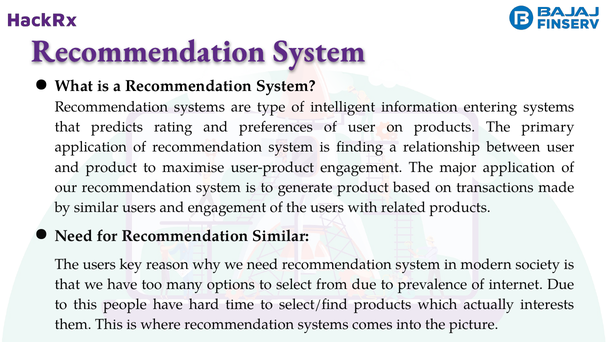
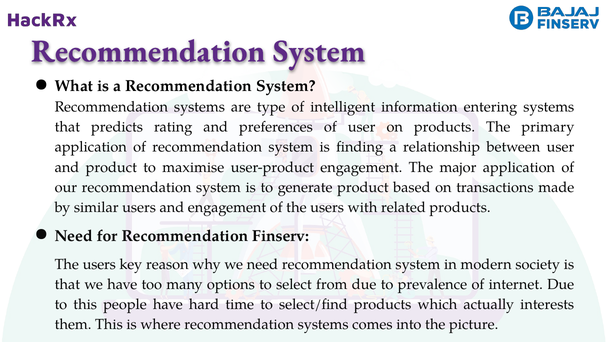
Recommendation Similar: Similar -> Finserv
